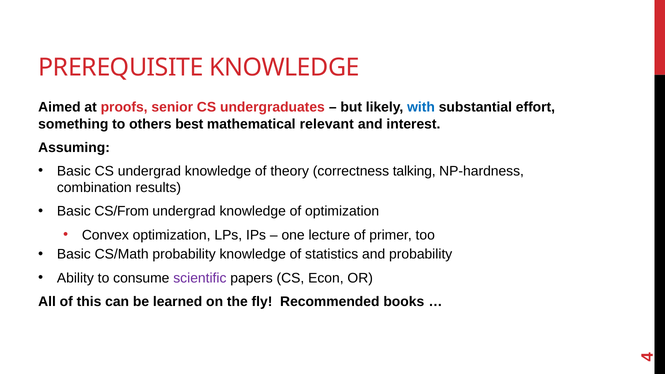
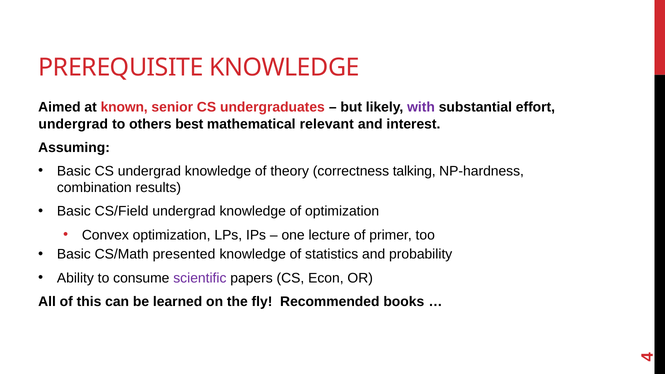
proofs: proofs -> known
with colour: blue -> purple
something at (73, 124): something -> undergrad
CS/From: CS/From -> CS/Field
CS/Math probability: probability -> presented
